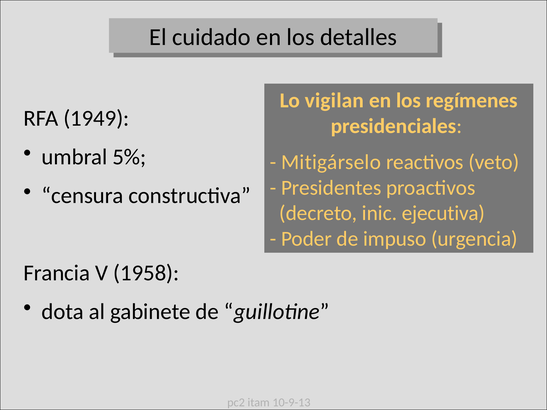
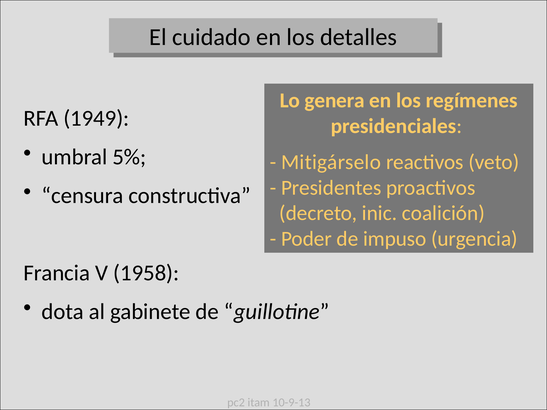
vigilan: vigilan -> genera
ejecutiva: ejecutiva -> coalición
